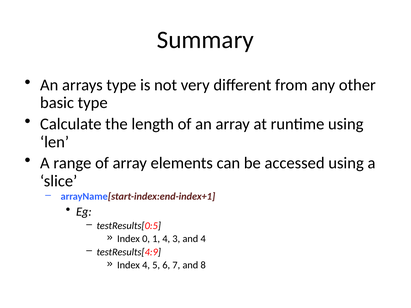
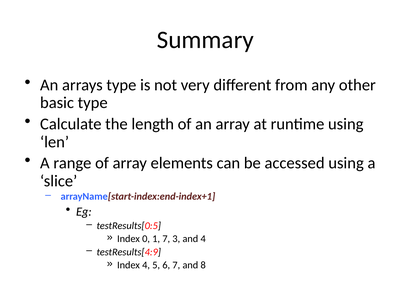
1 4: 4 -> 7
